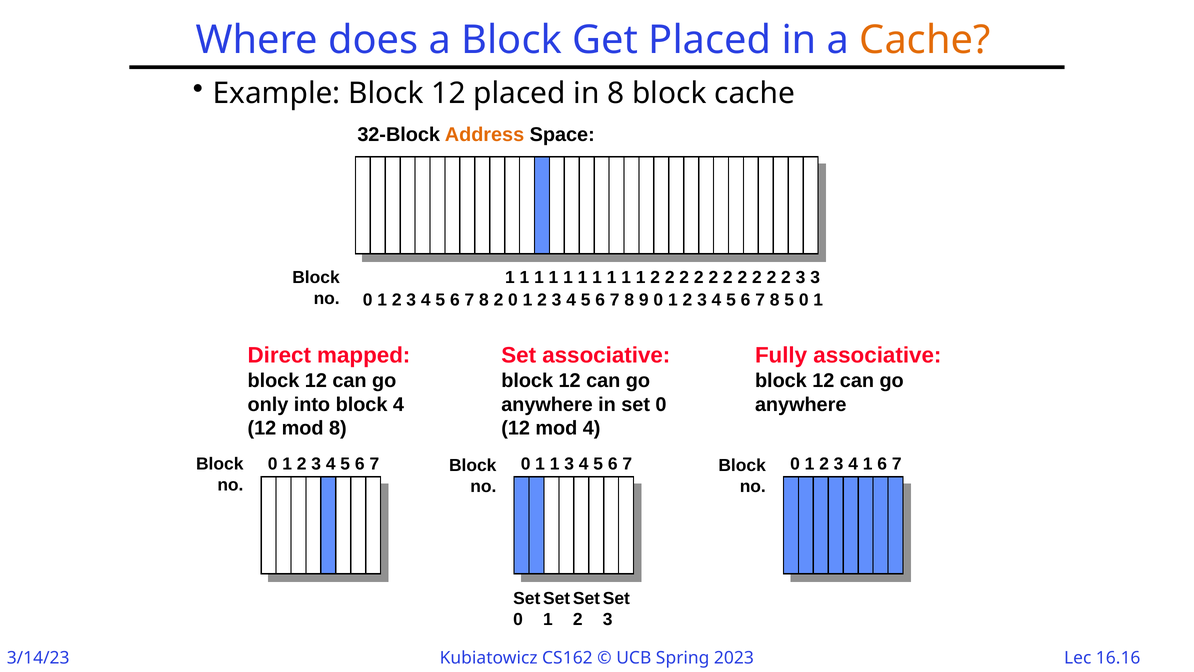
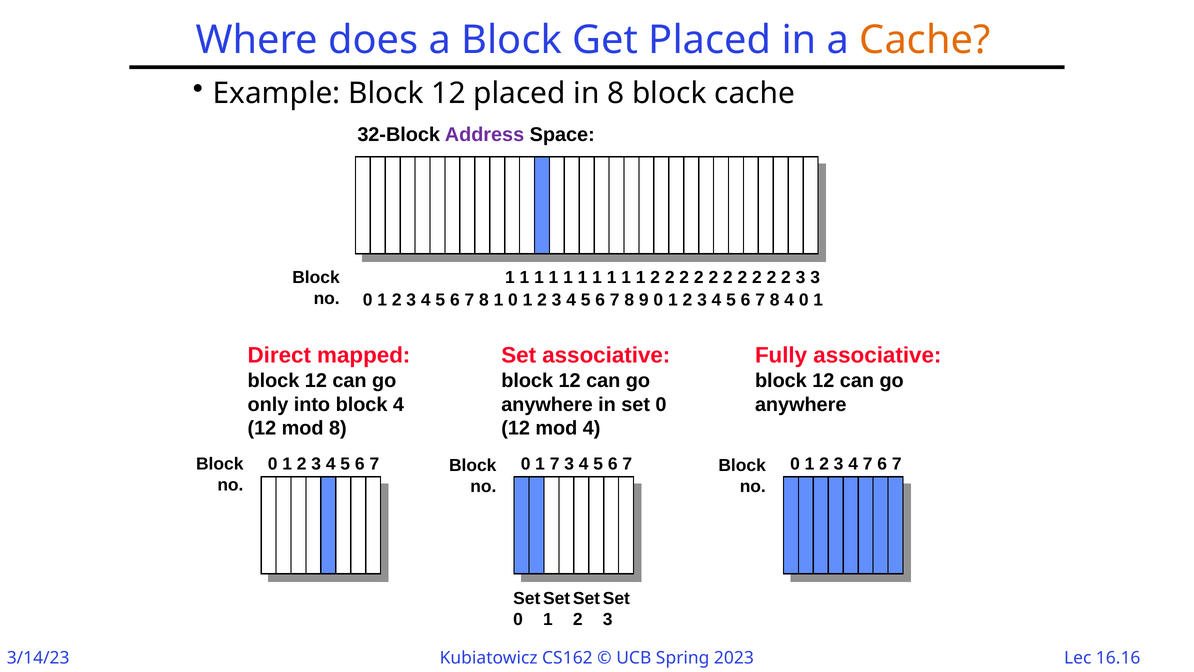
Address colour: orange -> purple
8 2: 2 -> 1
8 5: 5 -> 4
0 1 1: 1 -> 7
4 1: 1 -> 7
